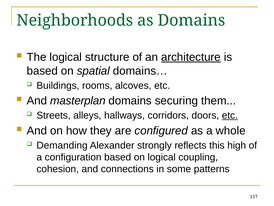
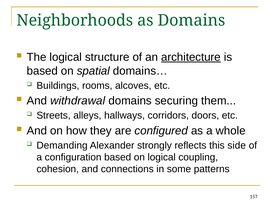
masterplan: masterplan -> withdrawal
etc at (230, 115) underline: present -> none
high: high -> side
